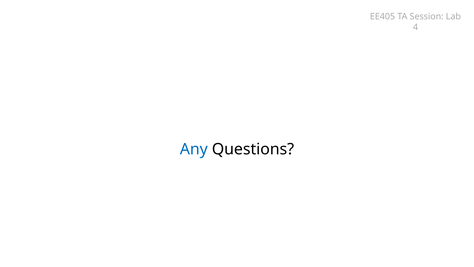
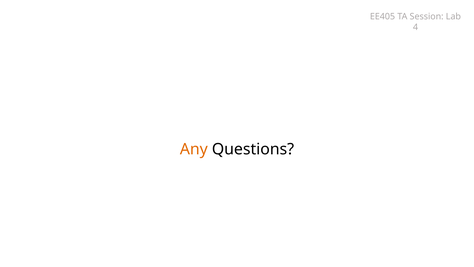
Any colour: blue -> orange
